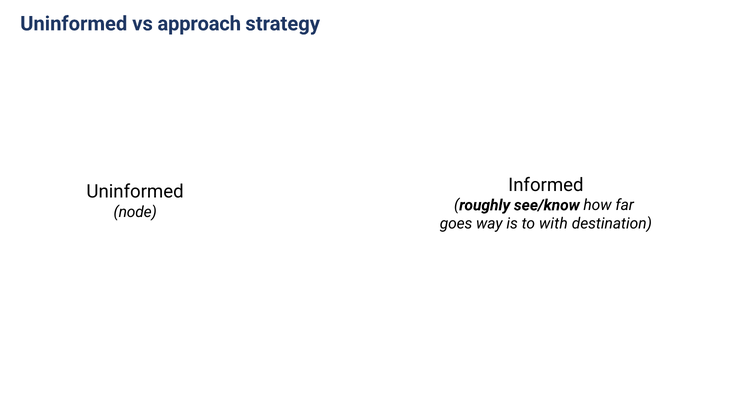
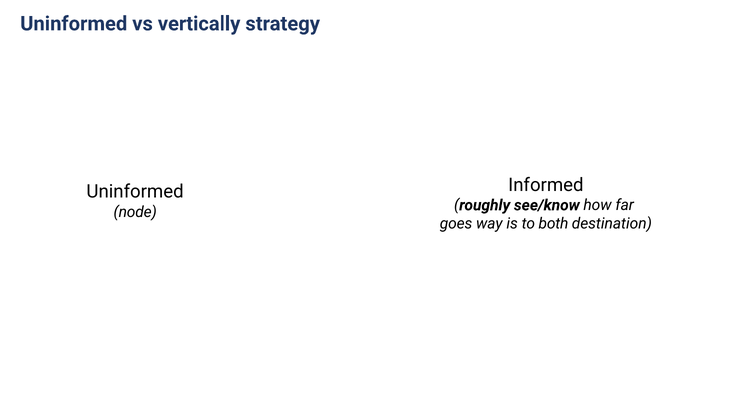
approach: approach -> vertically
with: with -> both
